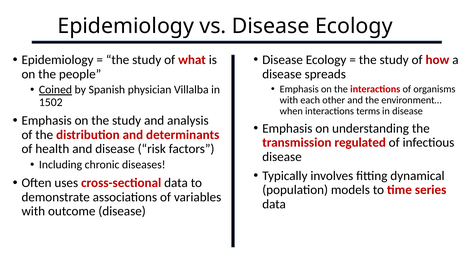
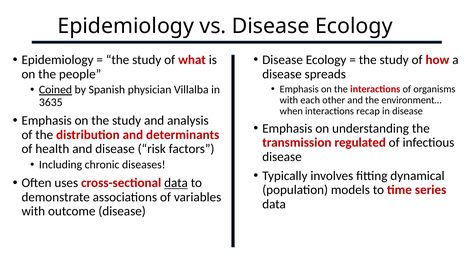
1502: 1502 -> 3635
terms: terms -> recap
data at (176, 183) underline: none -> present
